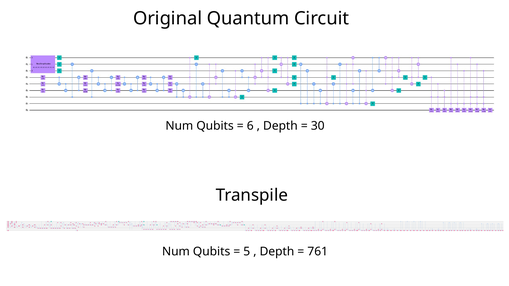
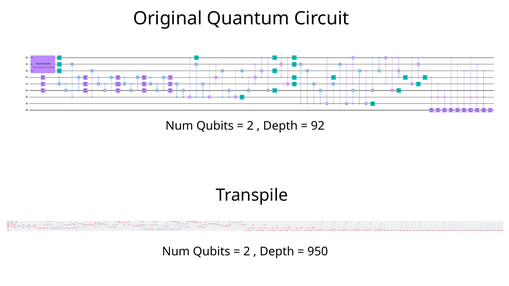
6 at (250, 126): 6 -> 2
30: 30 -> 92
5 at (247, 252): 5 -> 2
761: 761 -> 950
